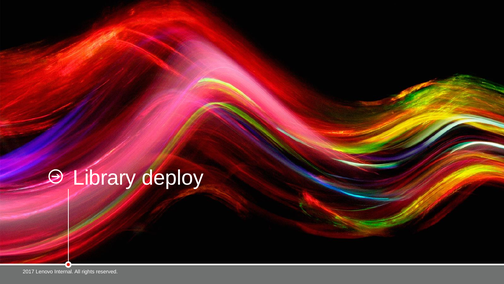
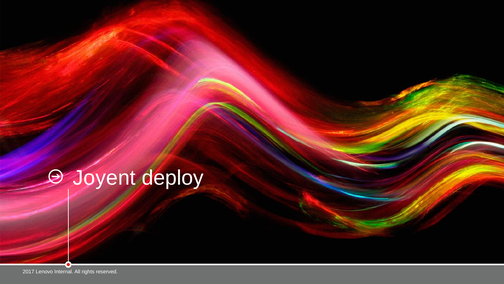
Library: Library -> Joyent
